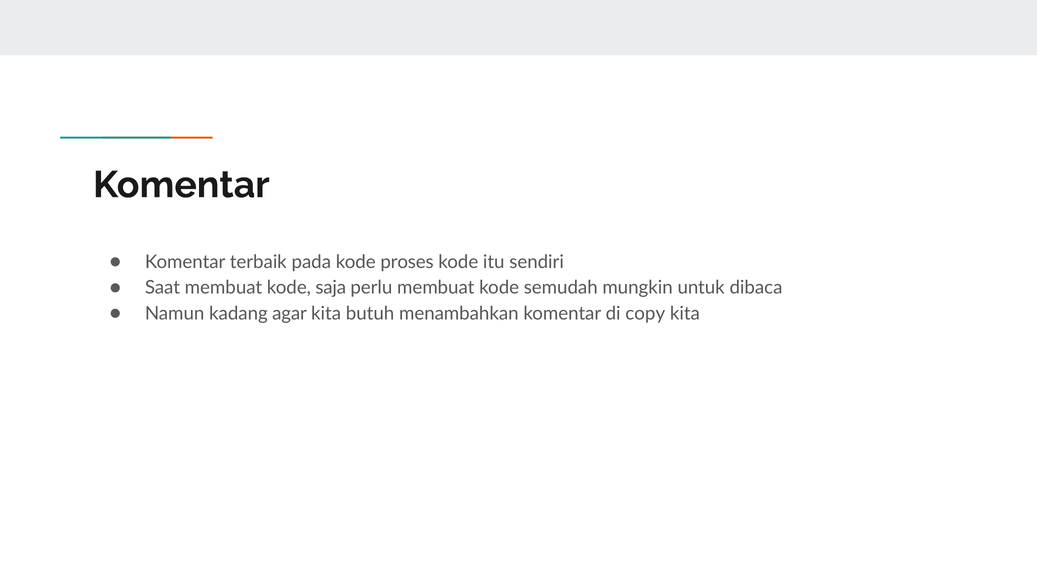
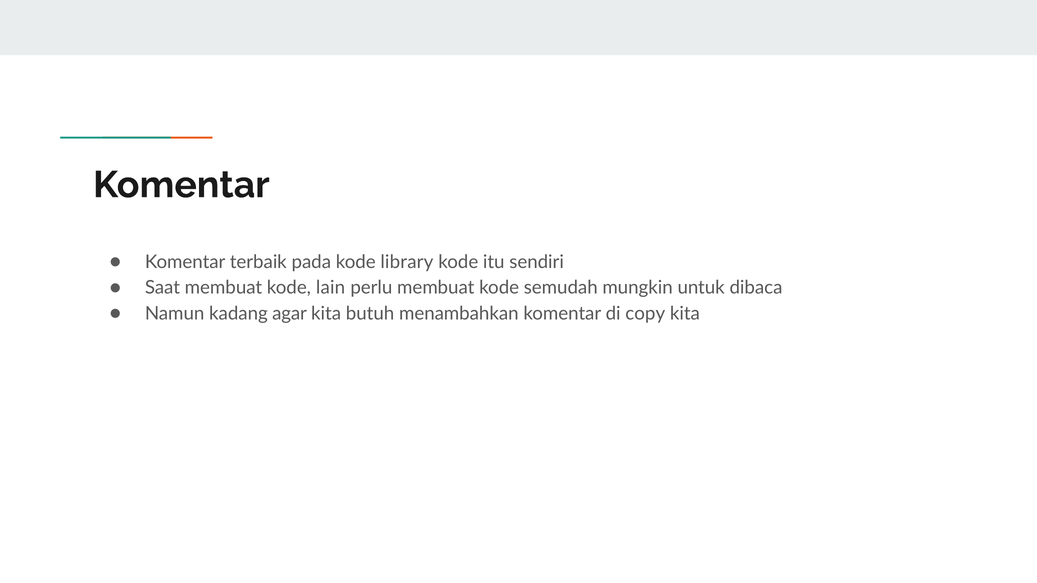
proses: proses -> library
saja: saja -> lain
